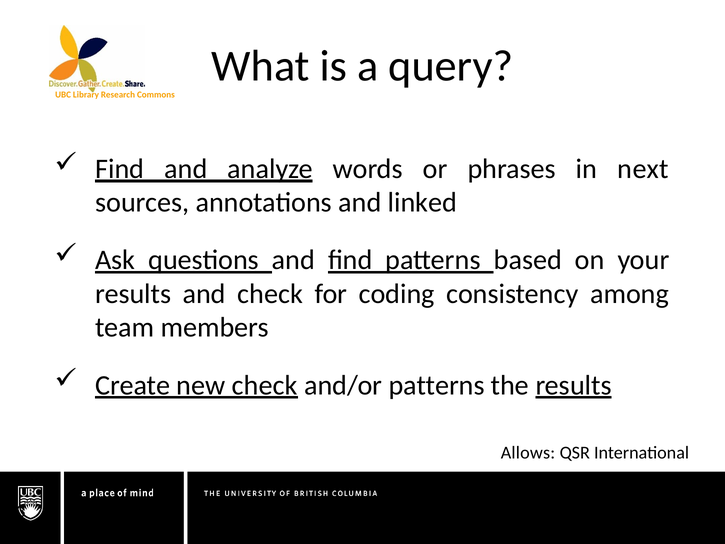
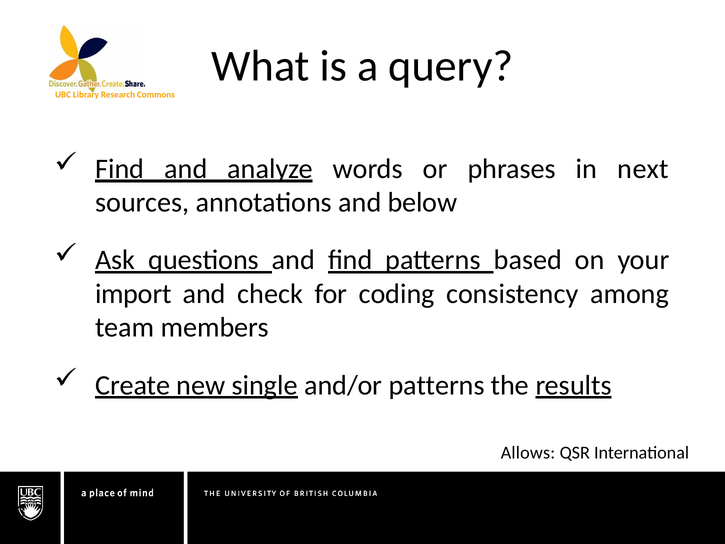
linked: linked -> below
results at (133, 294): results -> import
new check: check -> single
